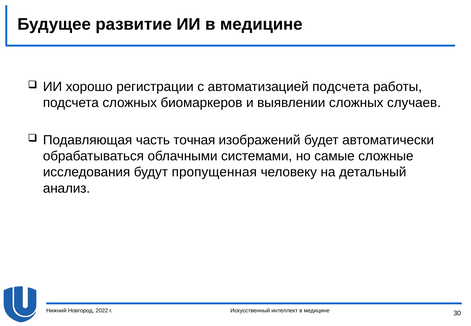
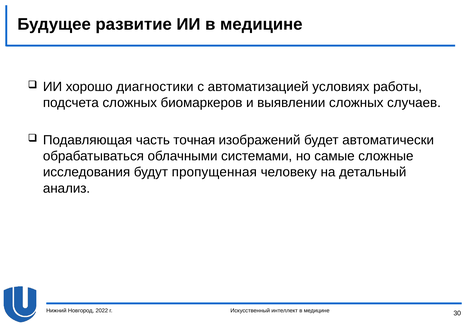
регистрации: регистрации -> диагностики
автоматизацией подсчета: подсчета -> условиях
